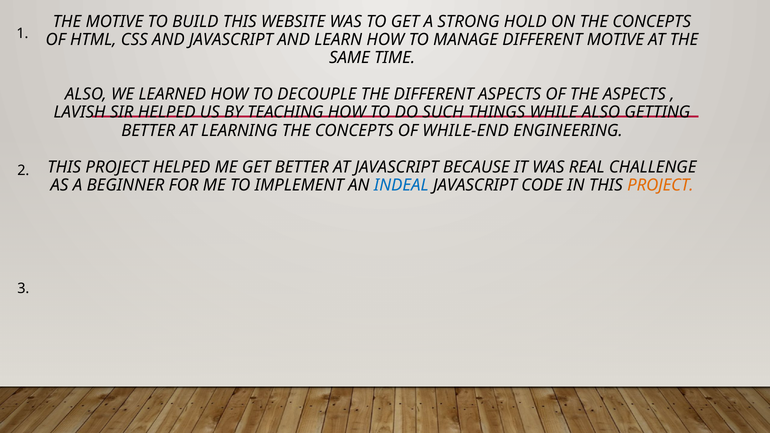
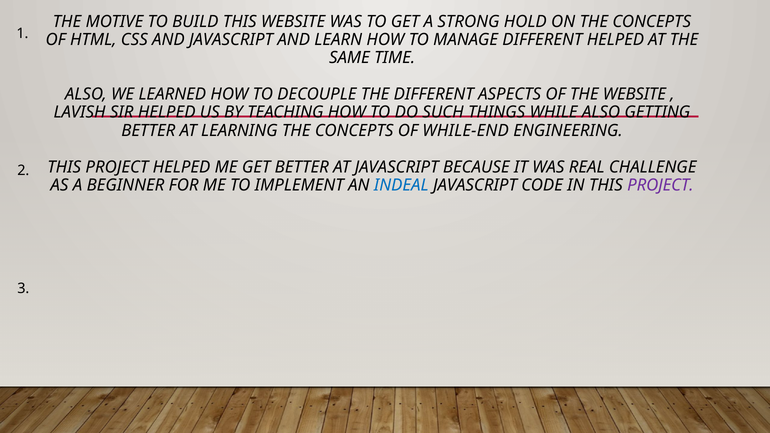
DIFFERENT MOTIVE: MOTIVE -> HELPED
THE ASPECTS: ASPECTS -> WEBSITE
PROJECT at (660, 185) colour: orange -> purple
